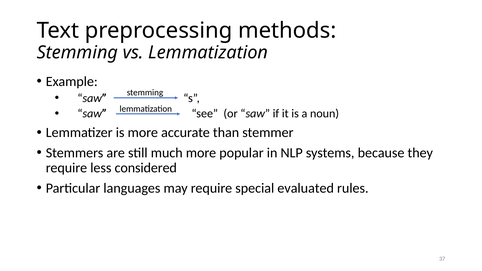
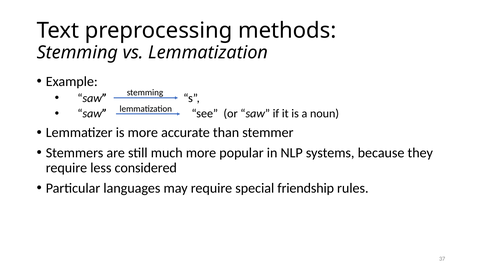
evaluated: evaluated -> friendship
